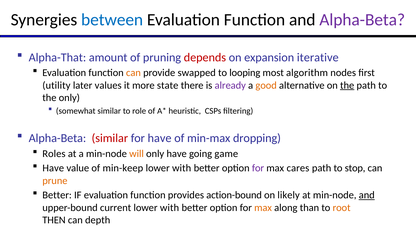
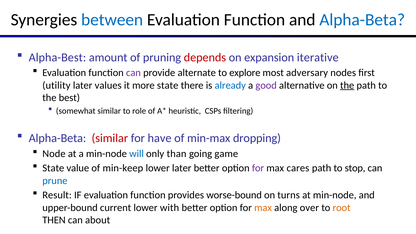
Alpha-Beta at (362, 20) colour: purple -> blue
Alpha-That: Alpha-That -> Alpha-Best
can at (133, 73) colour: orange -> purple
swapped: swapped -> alternate
looping: looping -> explore
algorithm: algorithm -> adversary
already colour: purple -> blue
good colour: orange -> purple
the only: only -> best
Roles: Roles -> Node
will colour: orange -> blue
only have: have -> than
Have at (53, 168): Have -> State
with at (182, 168): with -> later
prune colour: orange -> blue
Better at (57, 195): Better -> Result
action-bound: action-bound -> worse-bound
likely: likely -> turns
and at (367, 195) underline: present -> none
than: than -> over
depth: depth -> about
